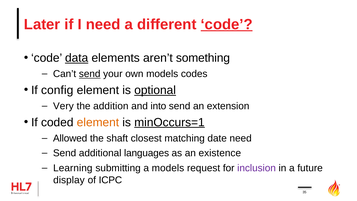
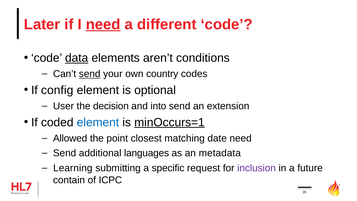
need at (103, 24) underline: none -> present
code underline: present -> none
something: something -> conditions
own models: models -> country
optional underline: present -> none
Very: Very -> User
addition: addition -> decision
element at (98, 122) colour: orange -> blue
shaft: shaft -> point
existence: existence -> metadata
a models: models -> specific
display: display -> contain
